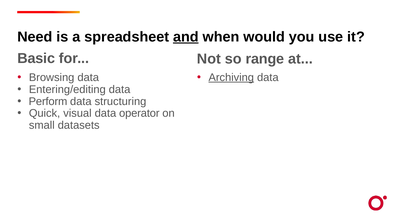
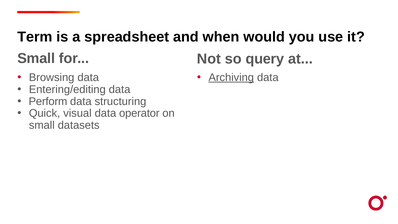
Need: Need -> Term
and underline: present -> none
Basic at (36, 58): Basic -> Small
range: range -> query
